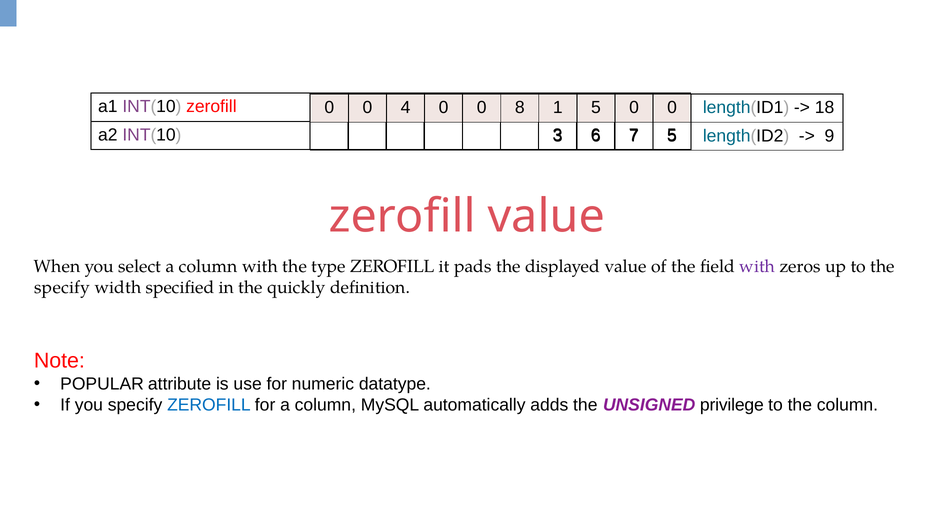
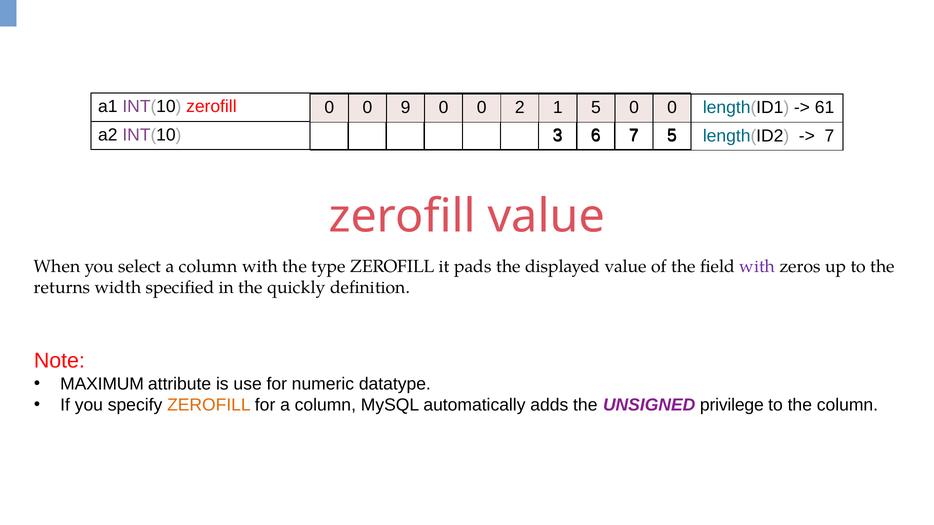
4: 4 -> 9
8: 8 -> 2
18: 18 -> 61
9 at (829, 136): 9 -> 7
specify at (62, 288): specify -> returns
POPULAR: POPULAR -> MAXIMUM
ZEROFILL at (209, 405) colour: blue -> orange
